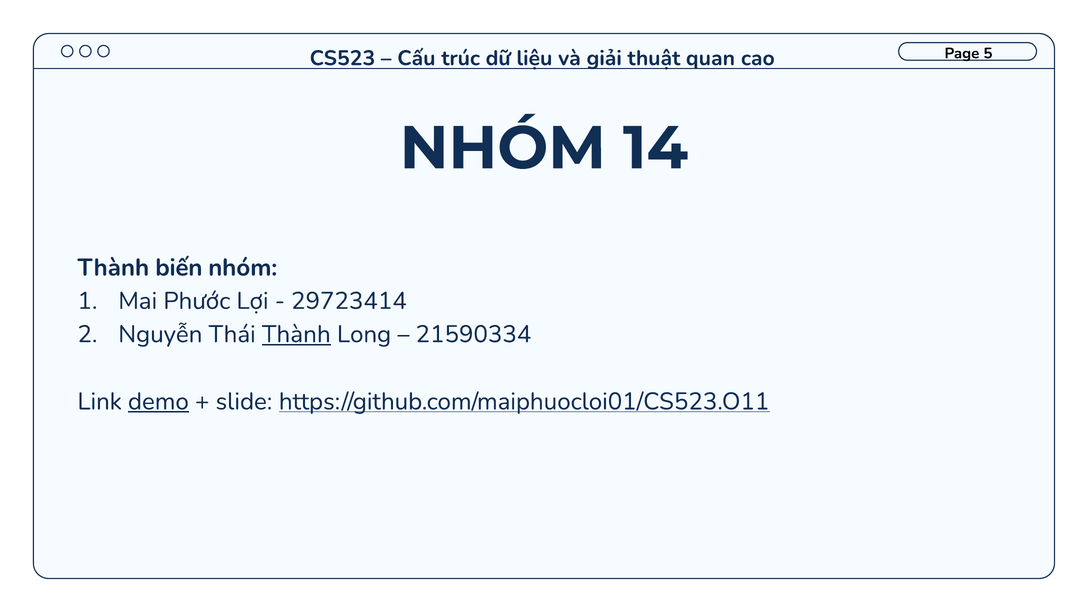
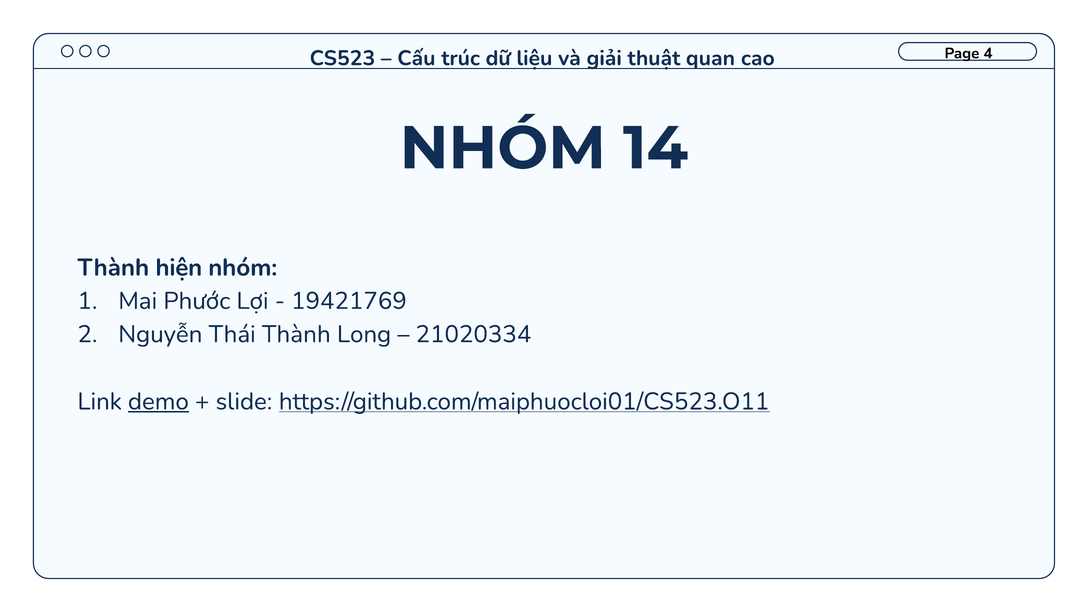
5: 5 -> 4
biến: biến -> hiện
29723414: 29723414 -> 19421769
Thành at (296, 334) underline: present -> none
21590334: 21590334 -> 21020334
